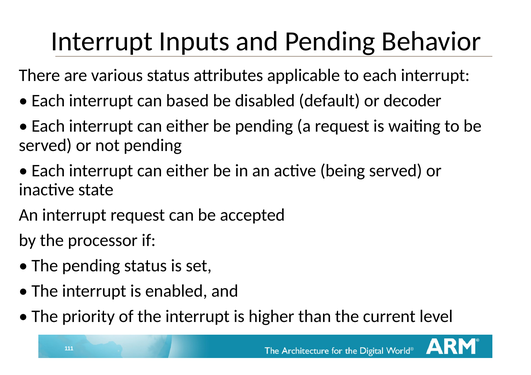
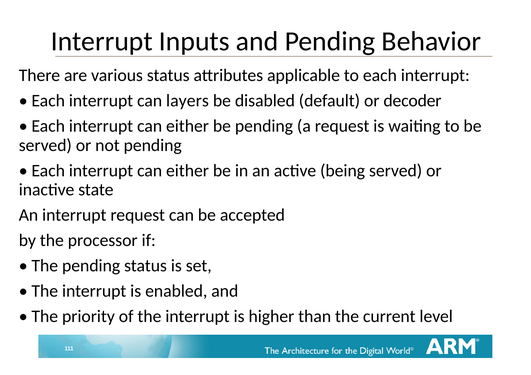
based: based -> layers
